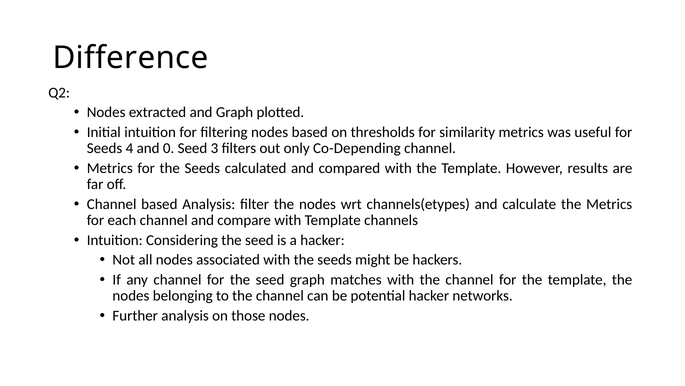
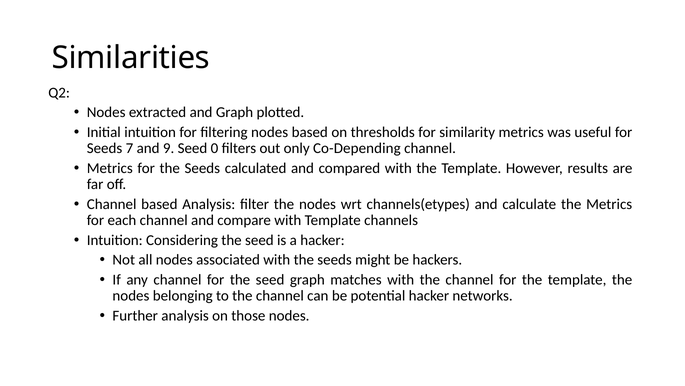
Difference: Difference -> Similarities
4: 4 -> 7
0: 0 -> 9
3: 3 -> 0
